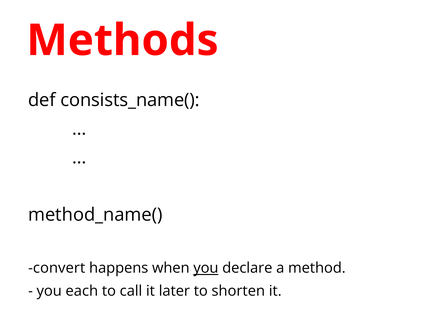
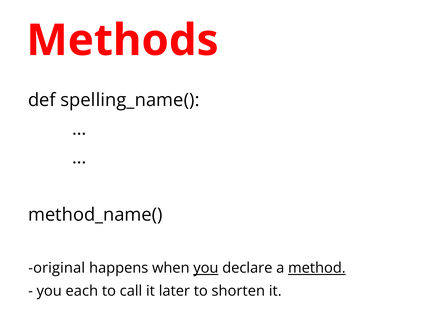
consists_name(: consists_name( -> spelling_name(
convert: convert -> original
method underline: none -> present
